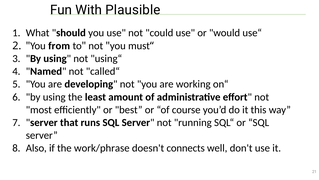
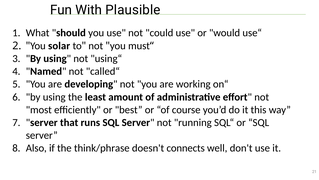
from: from -> solar
work/phrase: work/phrase -> think/phrase
